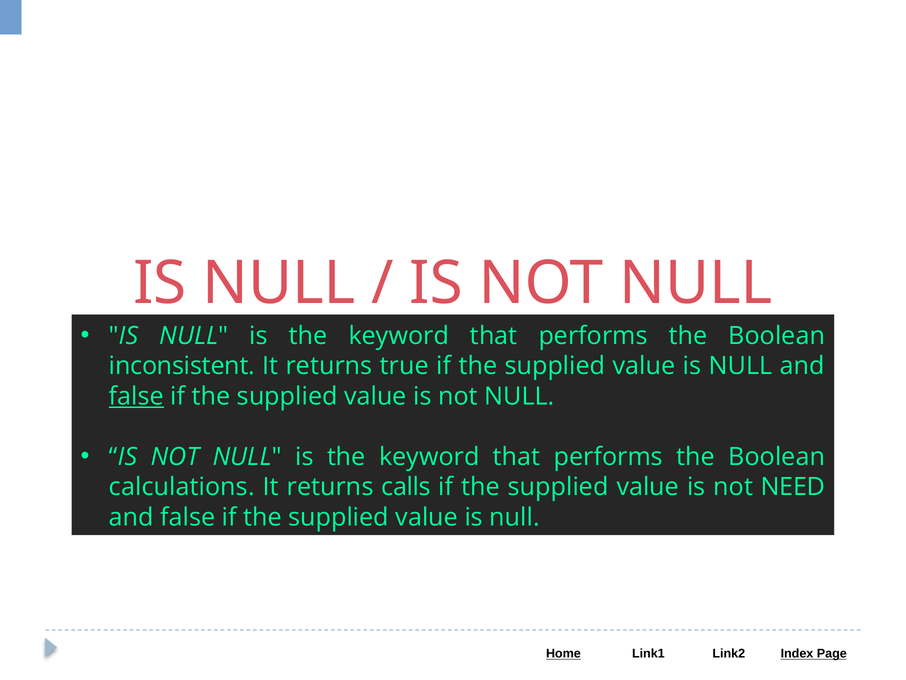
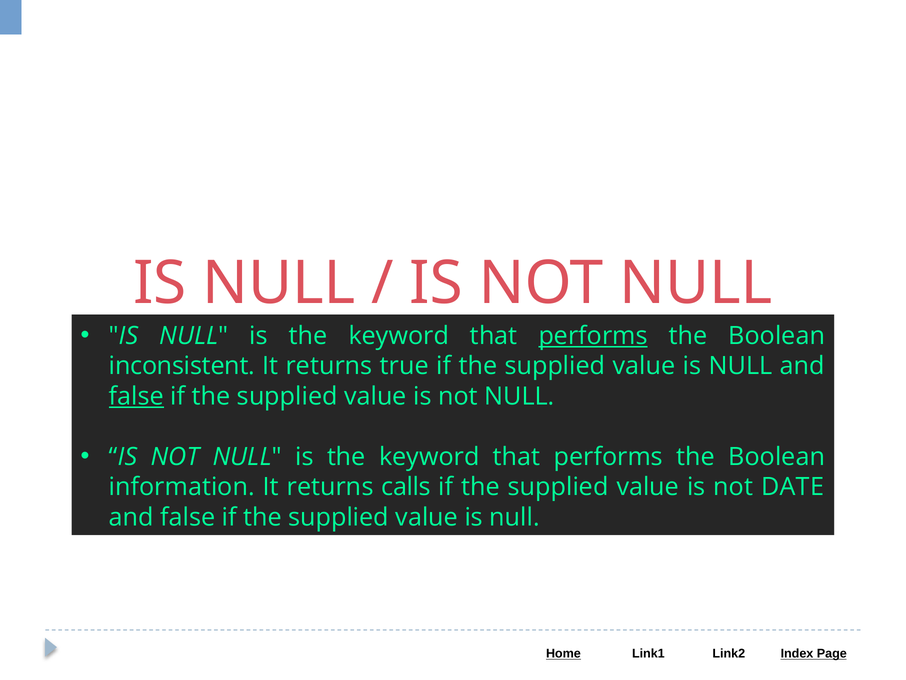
performs at (593, 336) underline: none -> present
calculations: calculations -> information
NEED: NEED -> DATE
